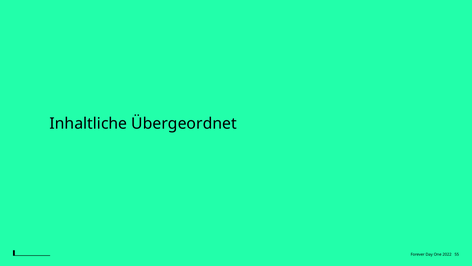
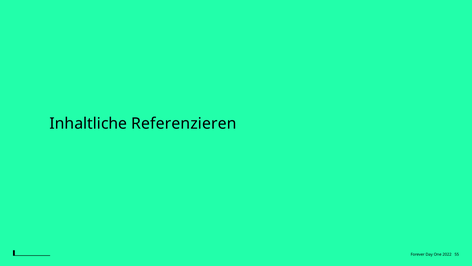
Übergeordnet: Übergeordnet -> Referenzieren
